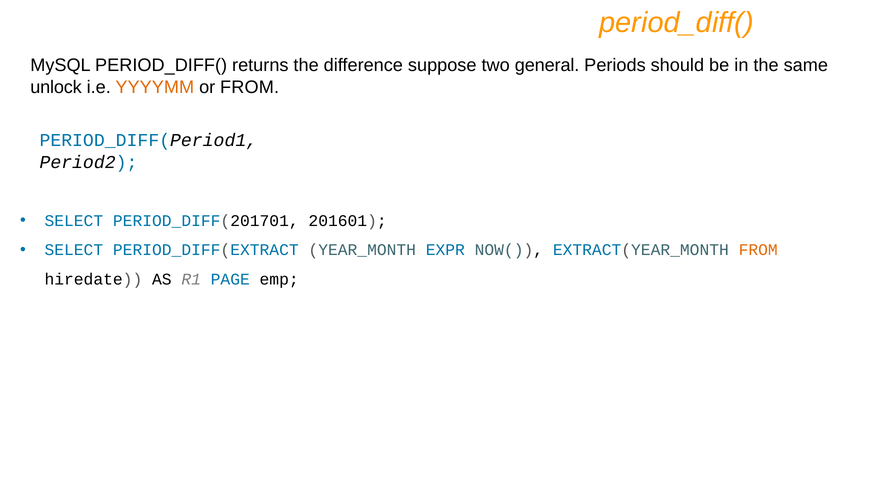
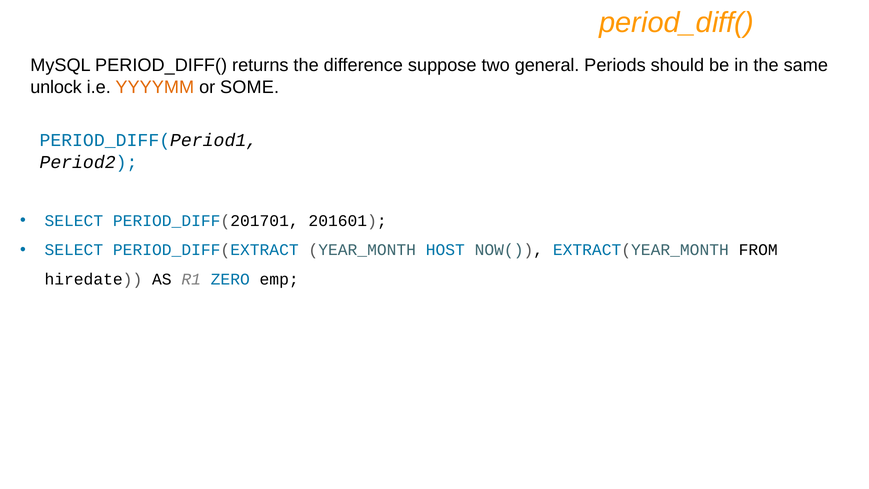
or FROM: FROM -> SOME
EXPR: EXPR -> HOST
FROM at (758, 250) colour: orange -> black
PAGE: PAGE -> ZERO
